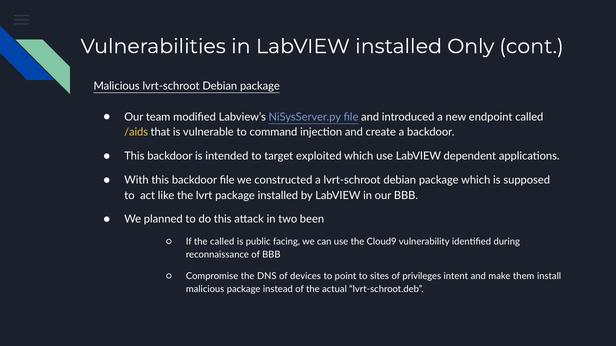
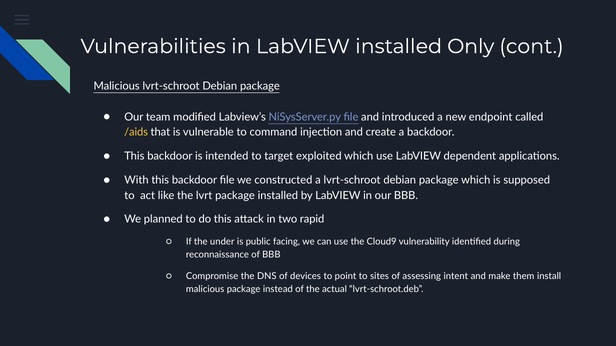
been: been -> rapid
the called: called -> under
privileges: privileges -> assessing
